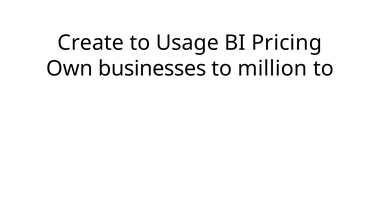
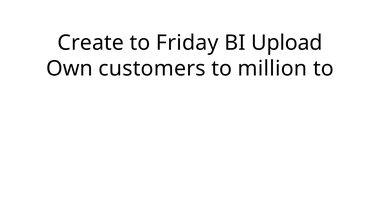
Usage: Usage -> Friday
Pricing: Pricing -> Upload
businesses: businesses -> customers
